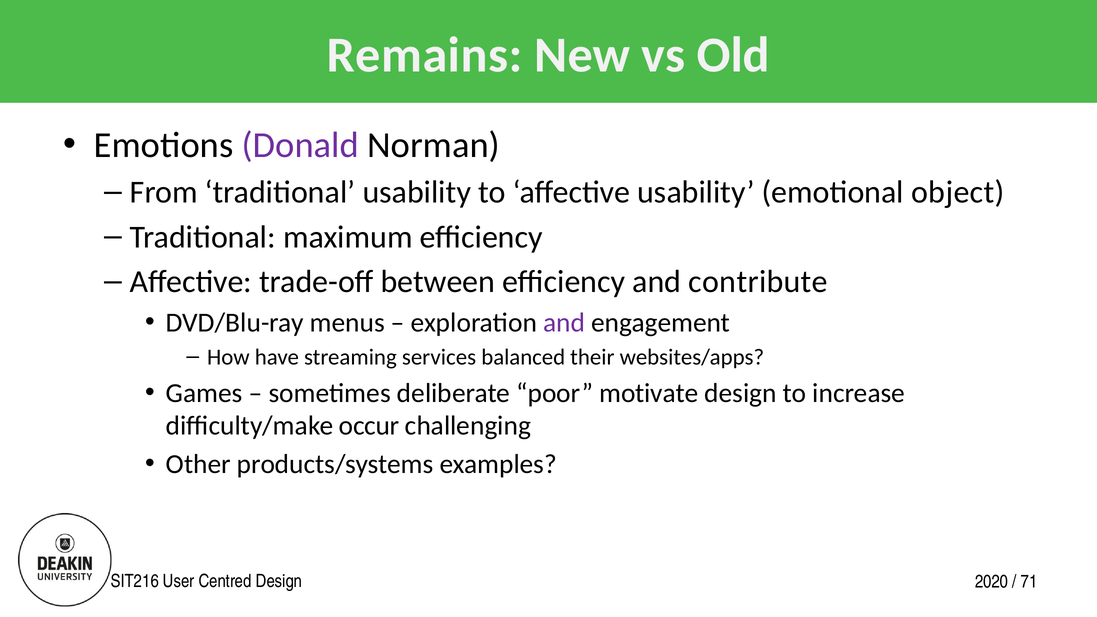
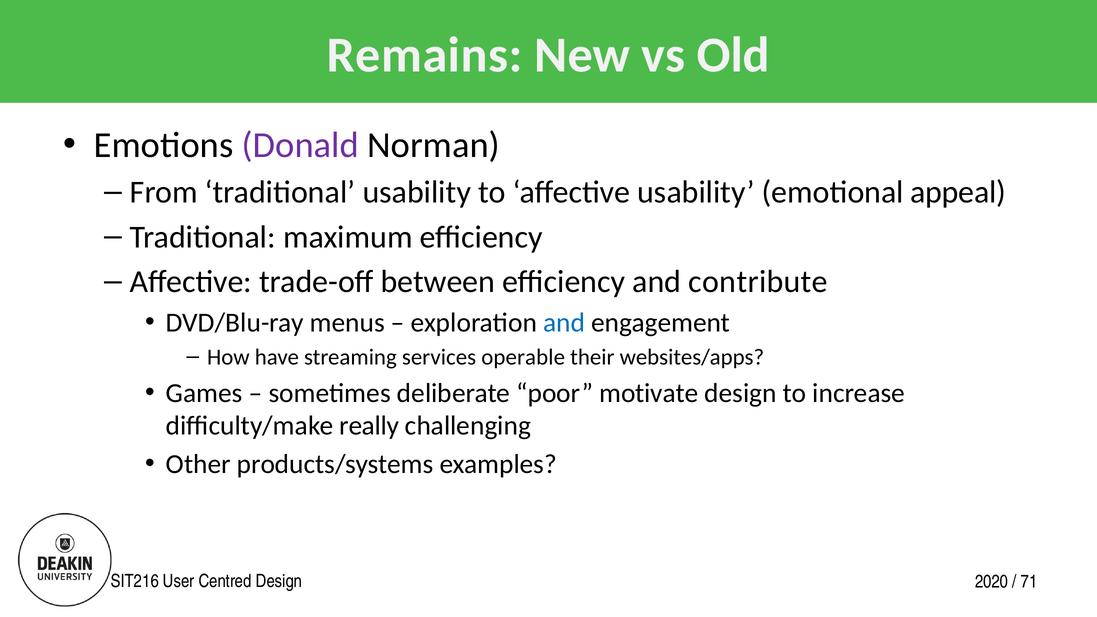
object: object -> appeal
and at (564, 323) colour: purple -> blue
balanced: balanced -> operable
occur: occur -> really
